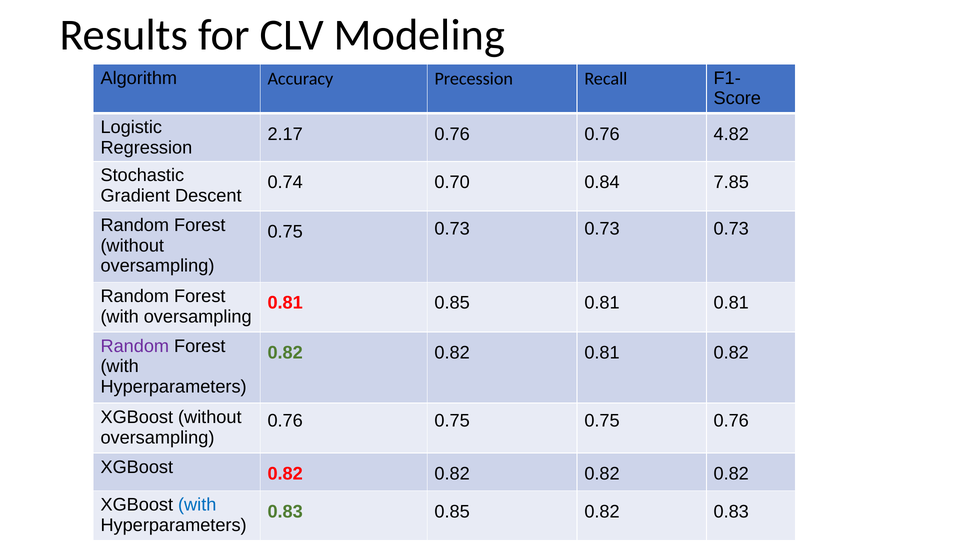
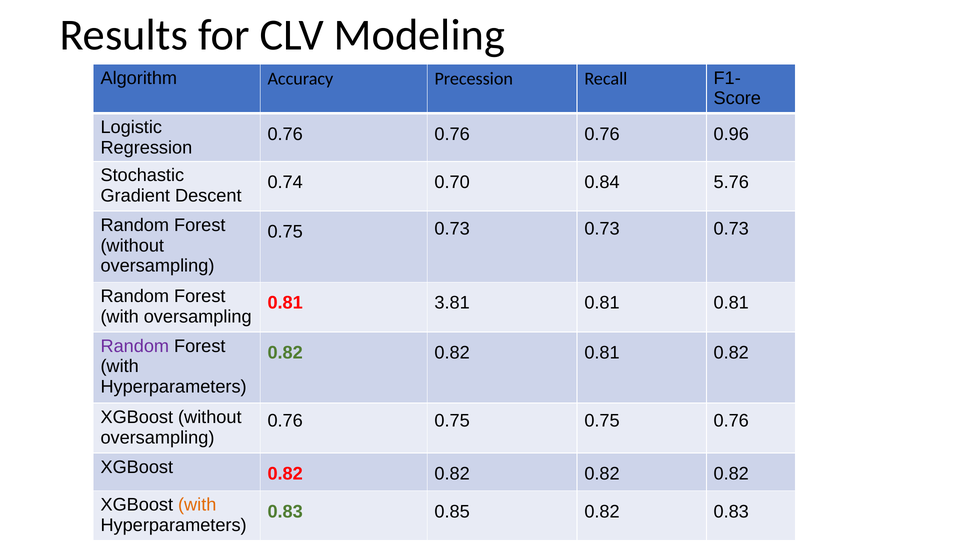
2.17 at (285, 134): 2.17 -> 0.76
4.82: 4.82 -> 0.96
7.85: 7.85 -> 5.76
0.81 0.85: 0.85 -> 3.81
with at (197, 504) colour: blue -> orange
